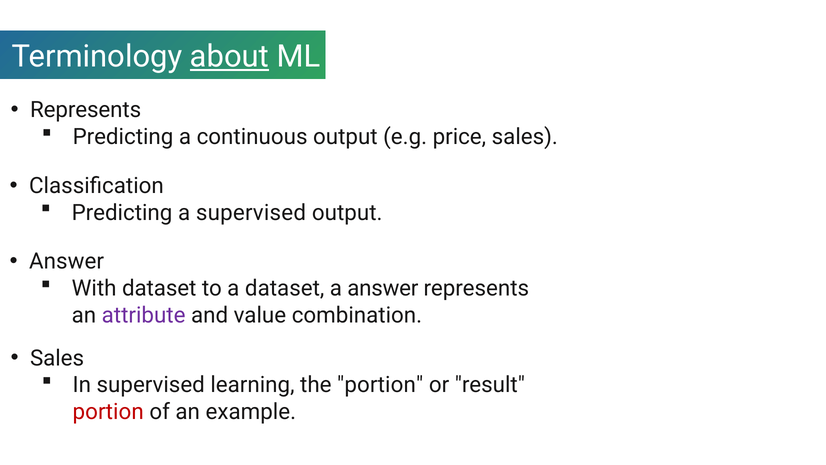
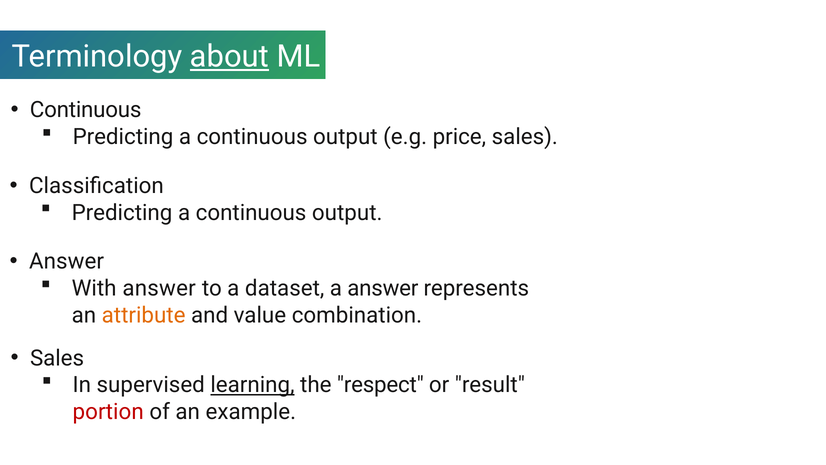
Represents at (86, 110): Represents -> Continuous
supervised at (251, 213): supervised -> continuous
With dataset: dataset -> answer
attribute colour: purple -> orange
learning underline: none -> present
the portion: portion -> respect
